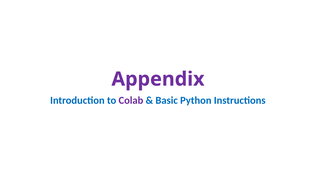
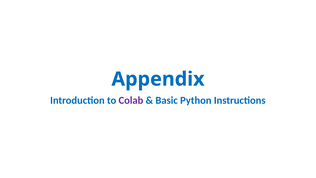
Appendix colour: purple -> blue
